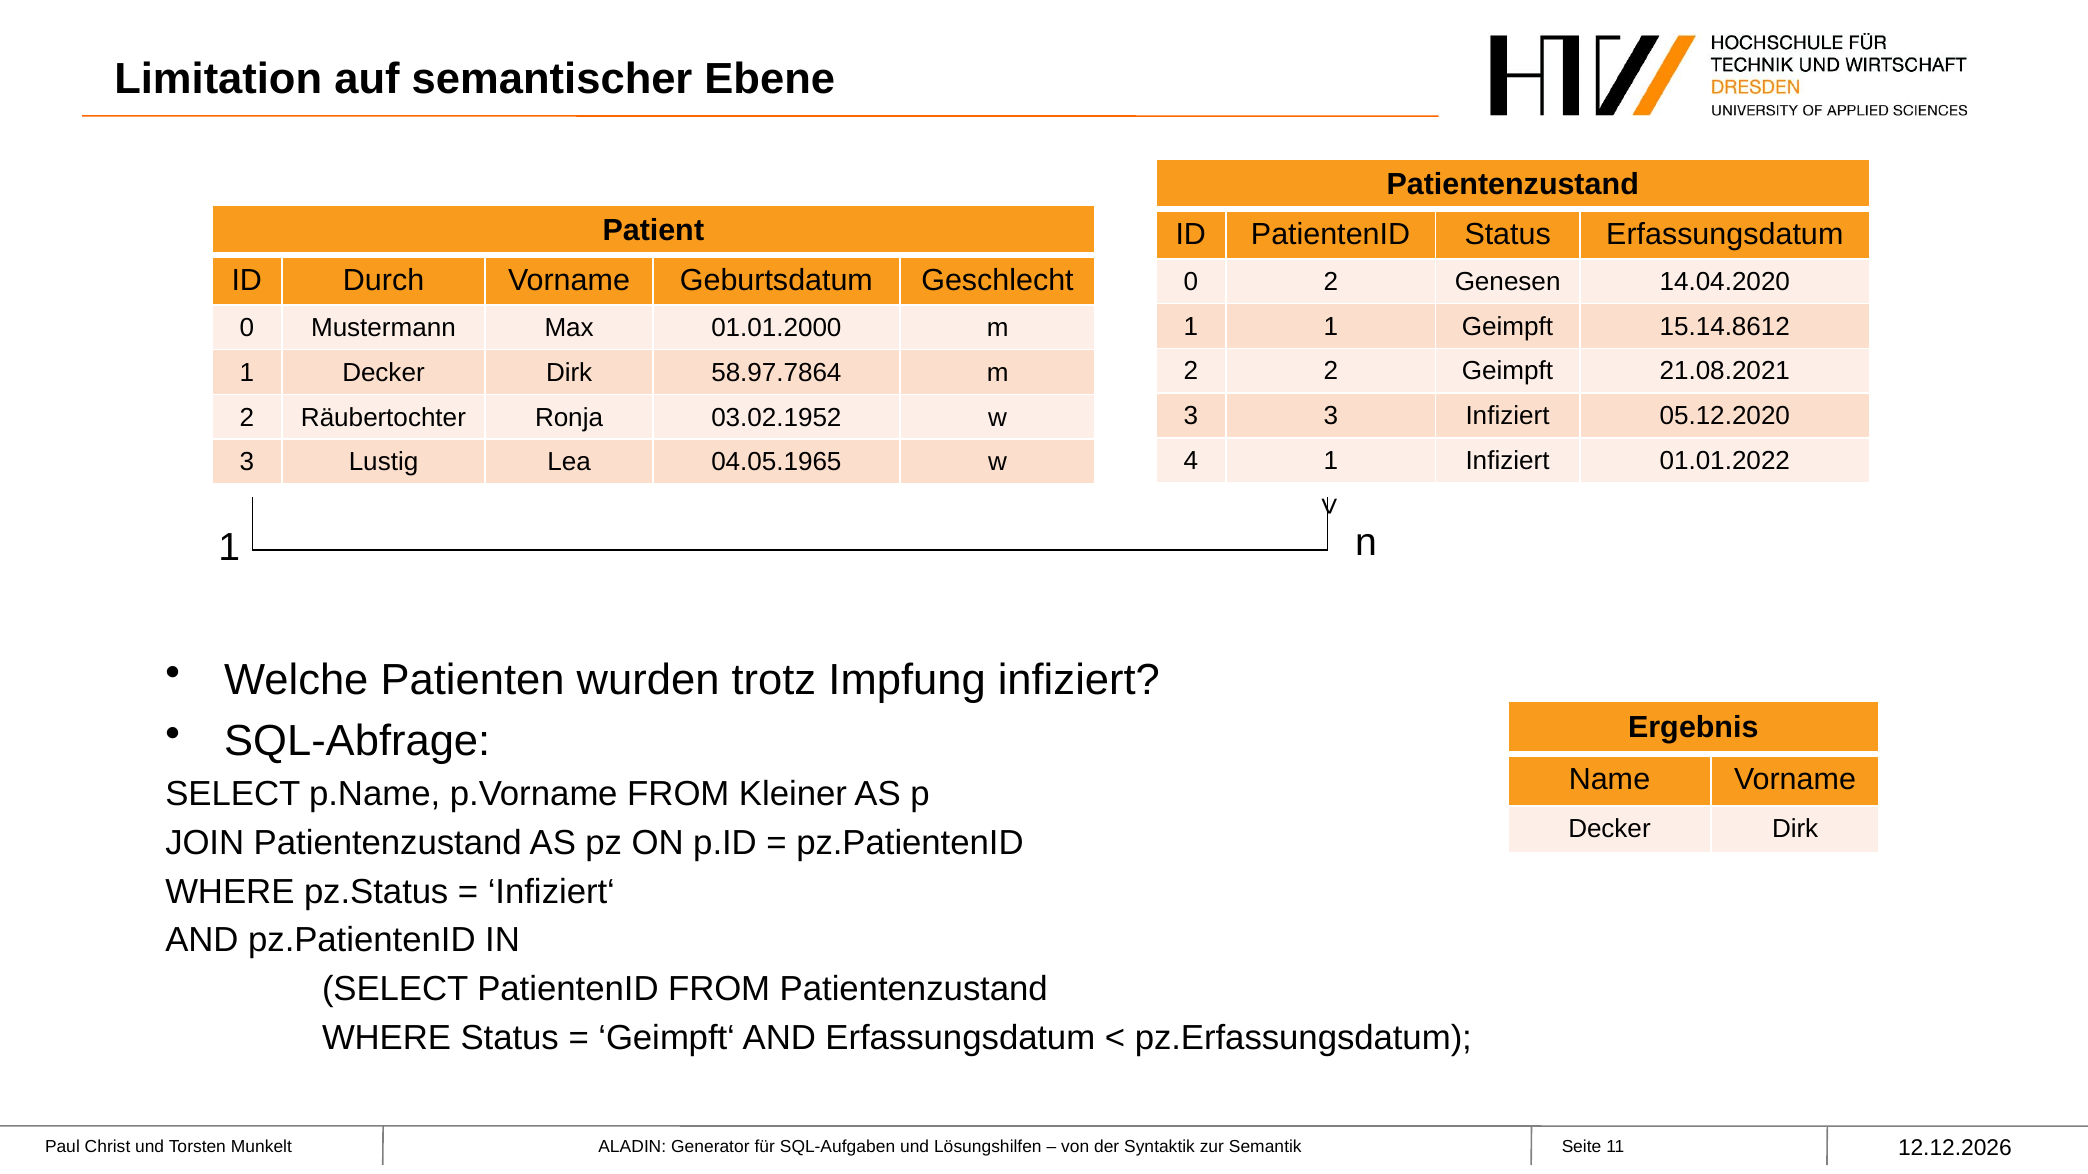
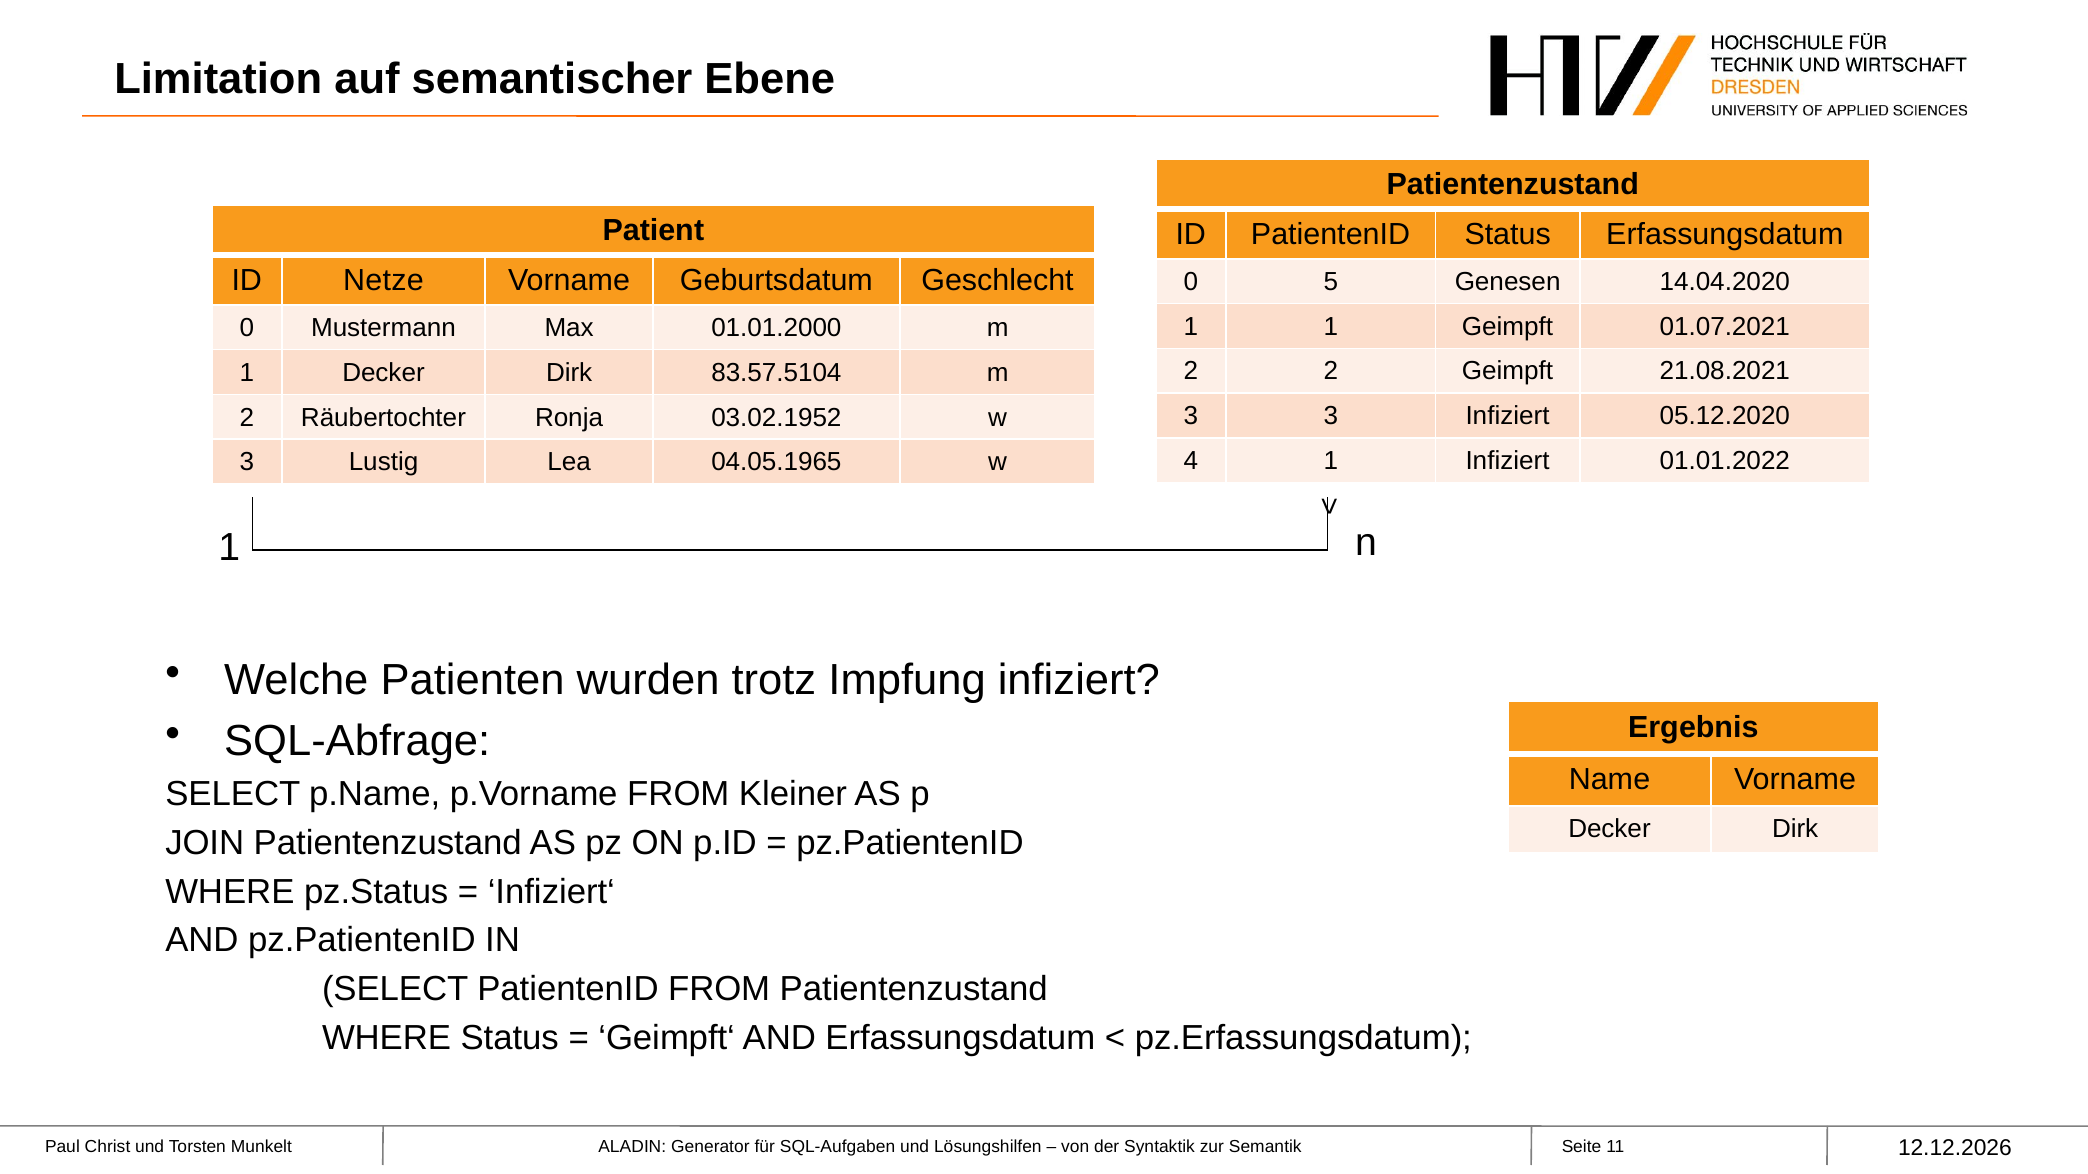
Durch: Durch -> Netze
0 2: 2 -> 5
15.14.8612: 15.14.8612 -> 01.07.2021
58.97.7864: 58.97.7864 -> 83.57.5104
